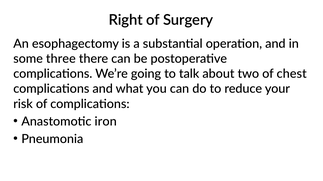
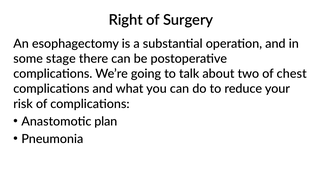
three: three -> stage
iron: iron -> plan
